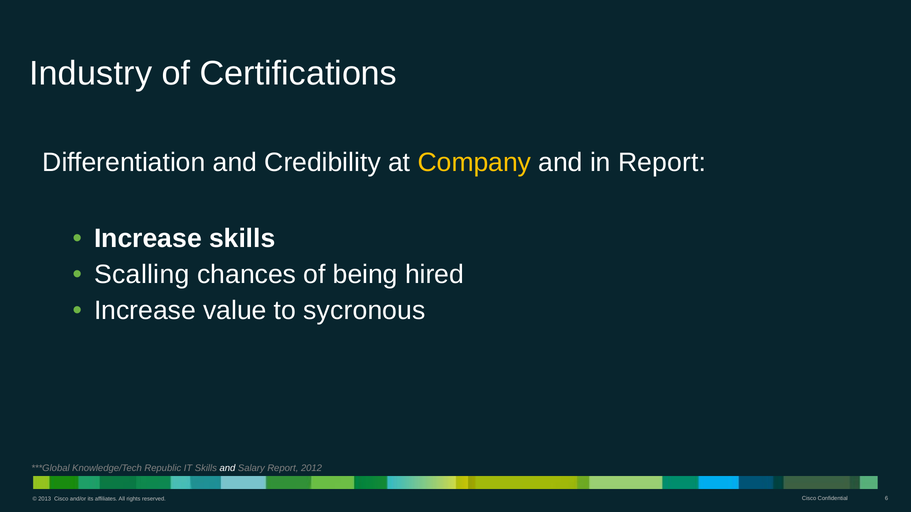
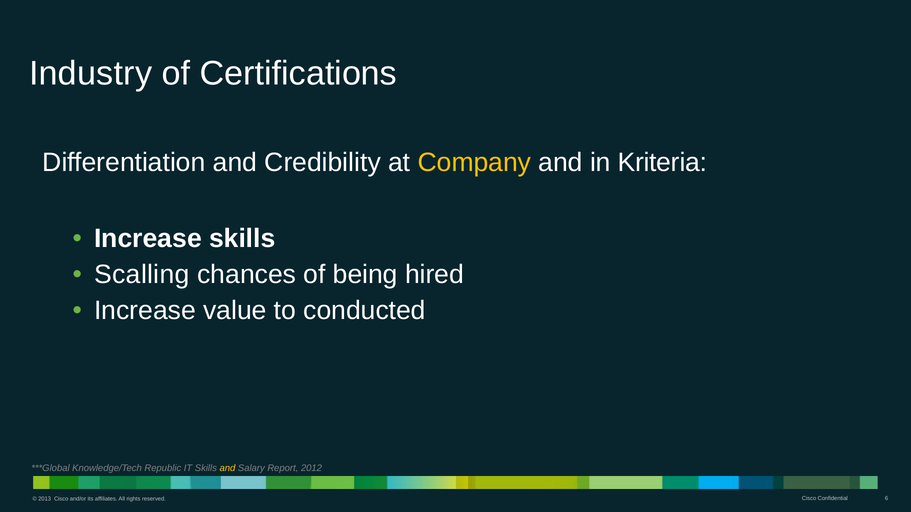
in Report: Report -> Kriteria
sycronous: sycronous -> conducted
and at (227, 469) colour: white -> yellow
